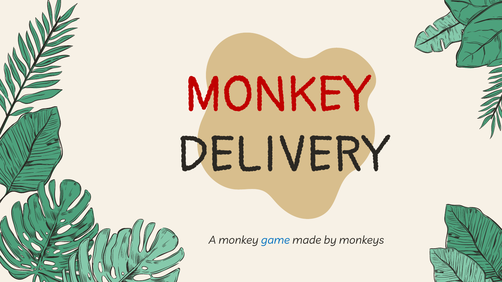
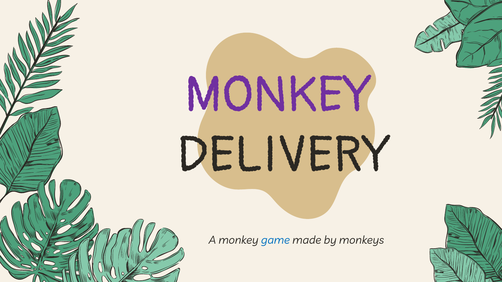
MONKEY at (279, 95) colour: red -> purple
